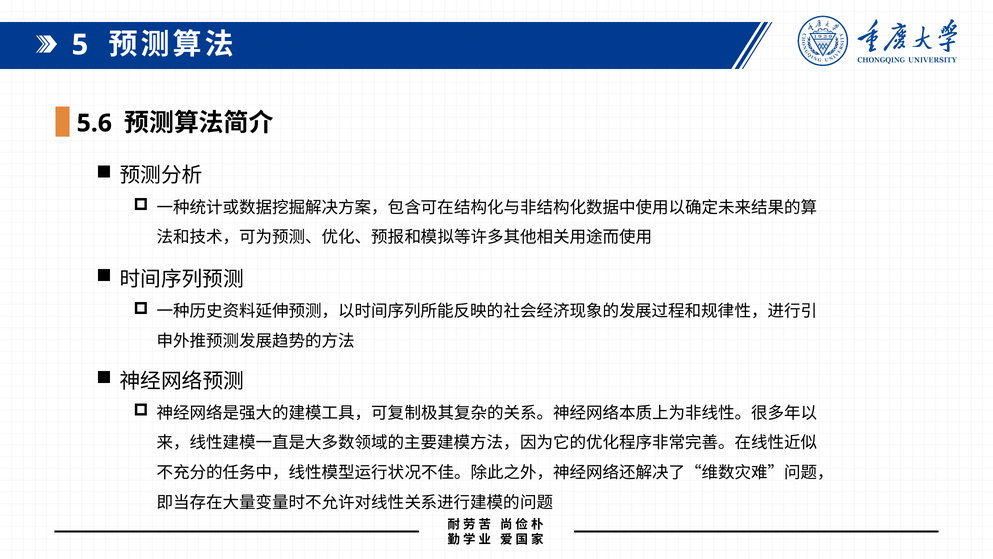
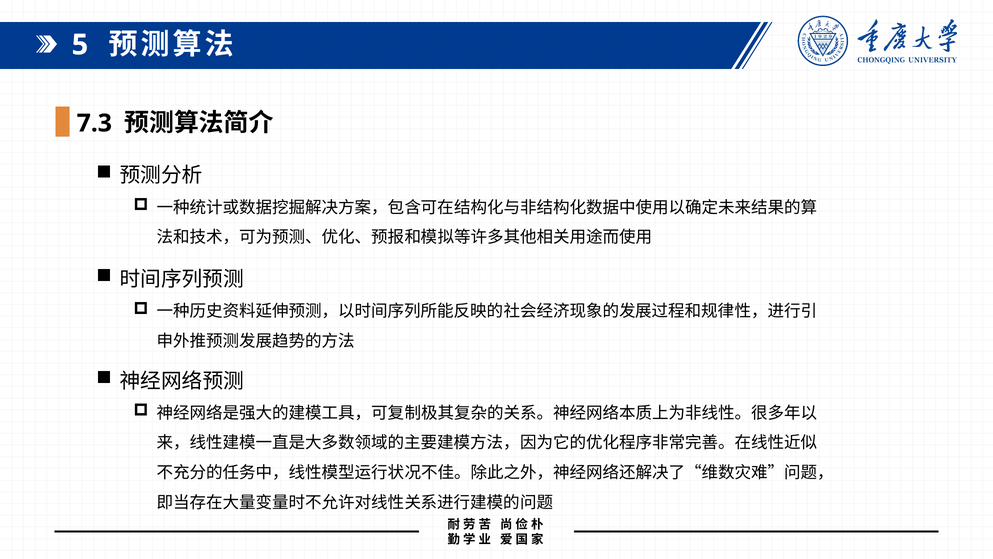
5.6: 5.6 -> 7.3
